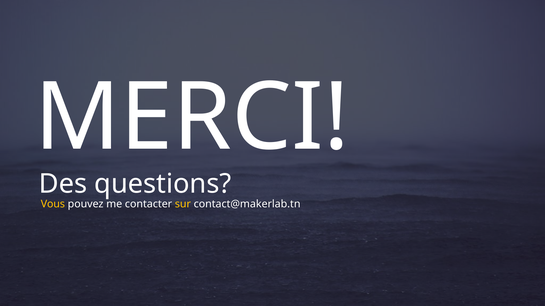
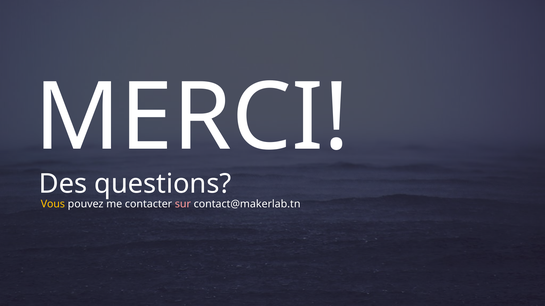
sur colour: yellow -> pink
